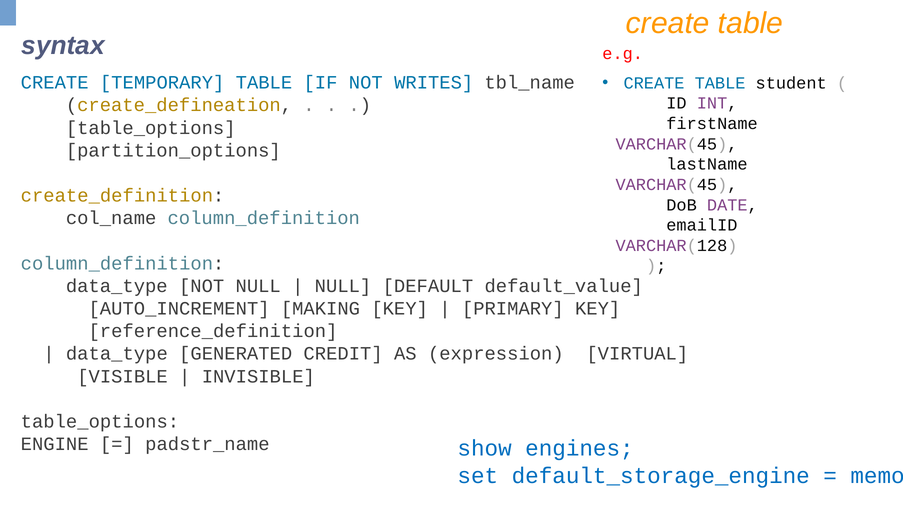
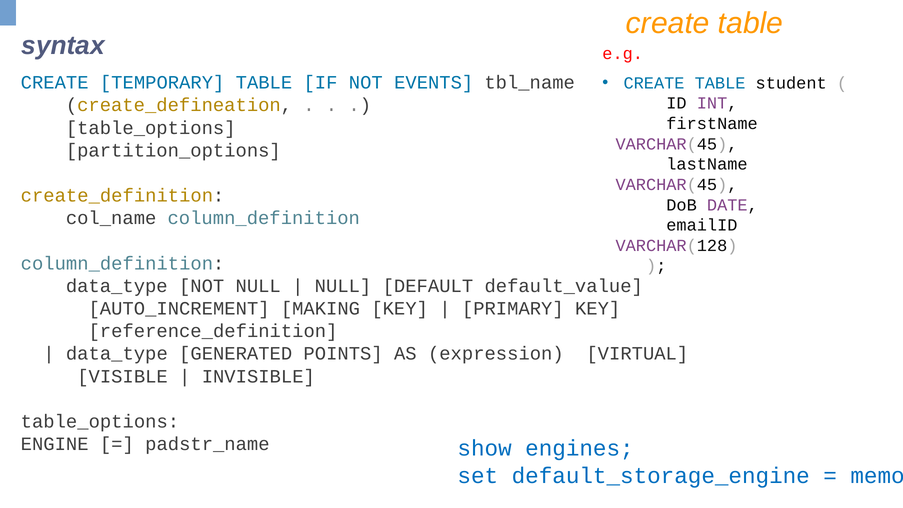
WRITES: WRITES -> EVENTS
CREDIT: CREDIT -> POINTS
